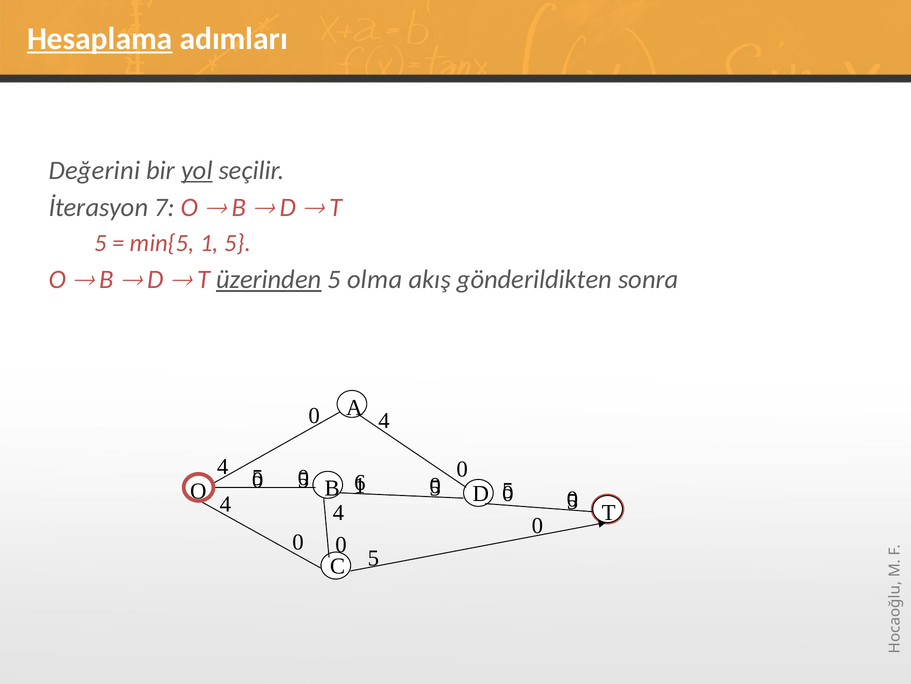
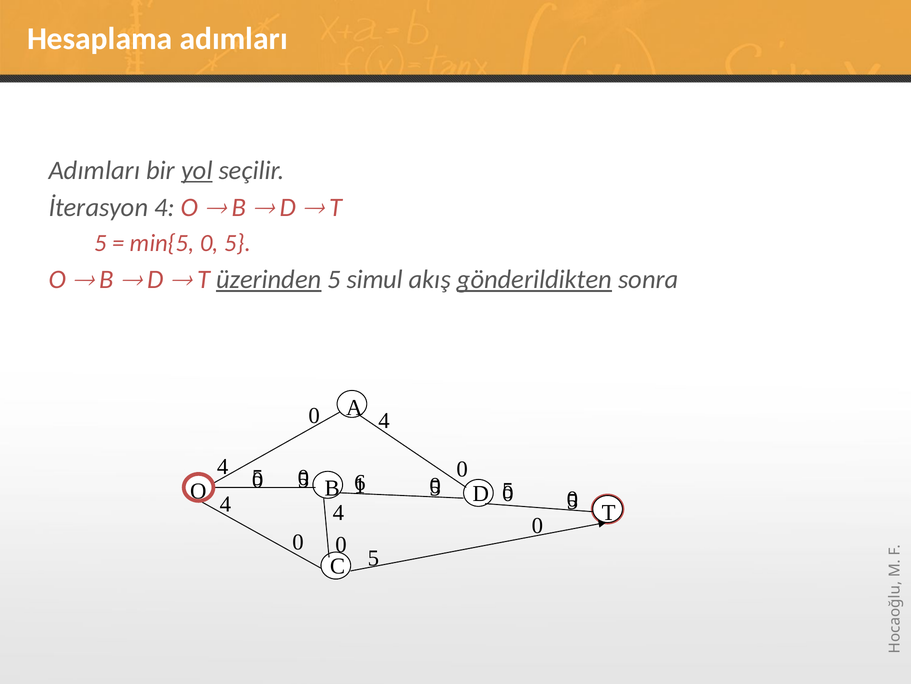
Hesaplama underline: present -> none
Değerini at (94, 170): Değerini -> Adımları
İterasyon 7: 7 -> 4
min{5 1: 1 -> 0
olma: olma -> simul
gönderildikten underline: none -> present
